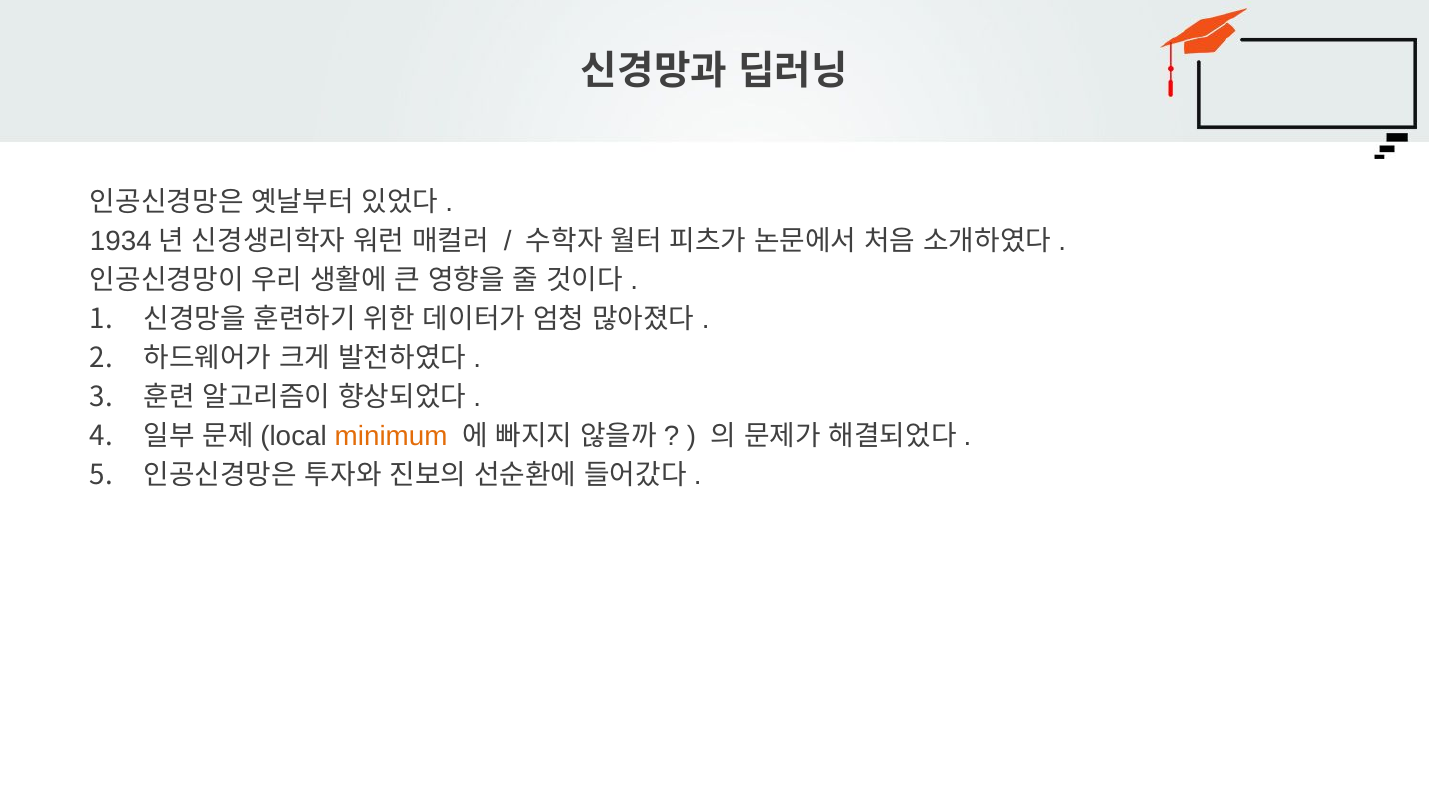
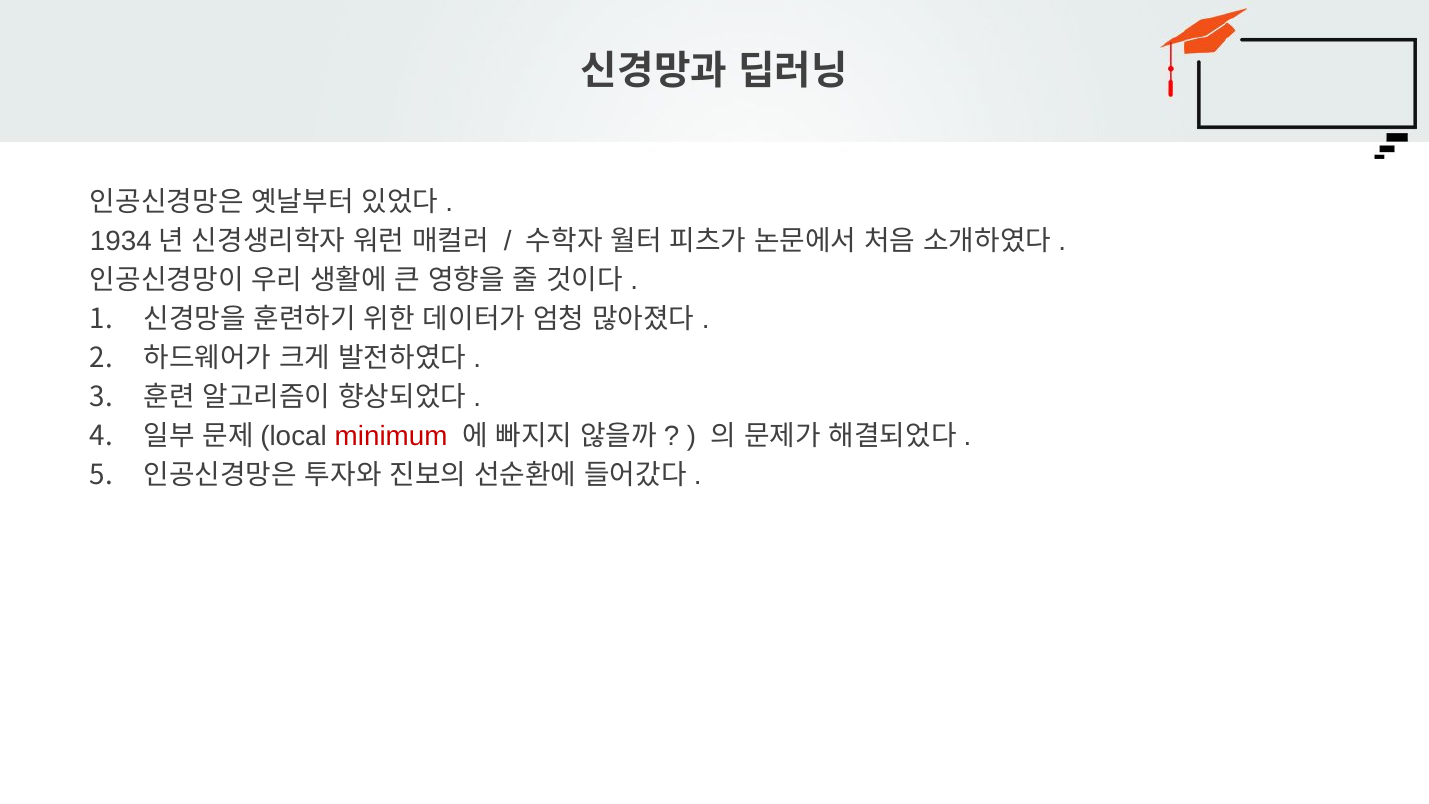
minimum colour: orange -> red
